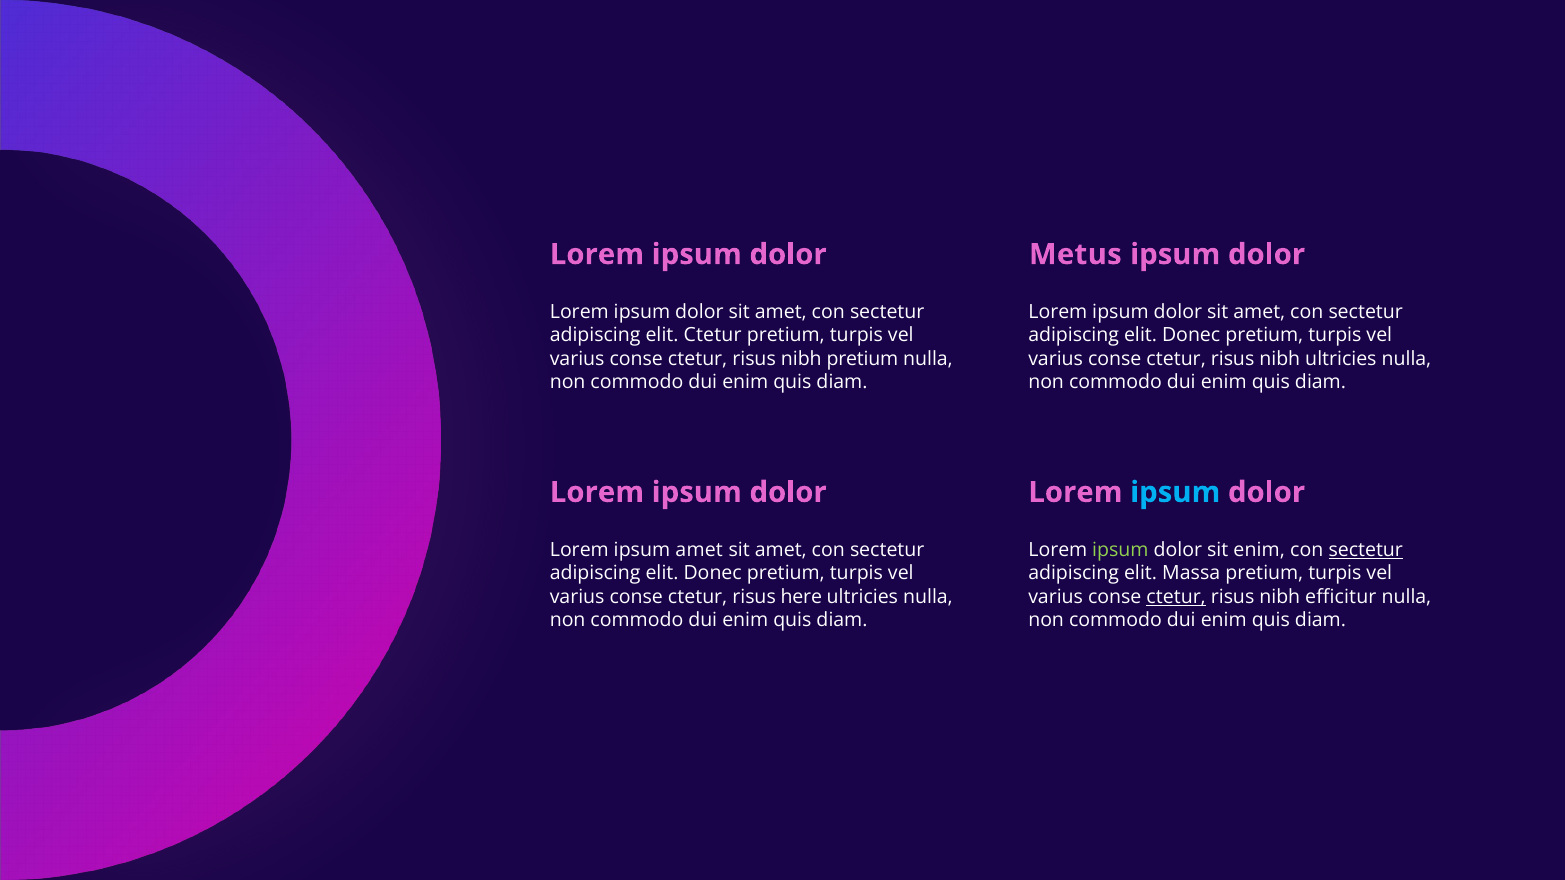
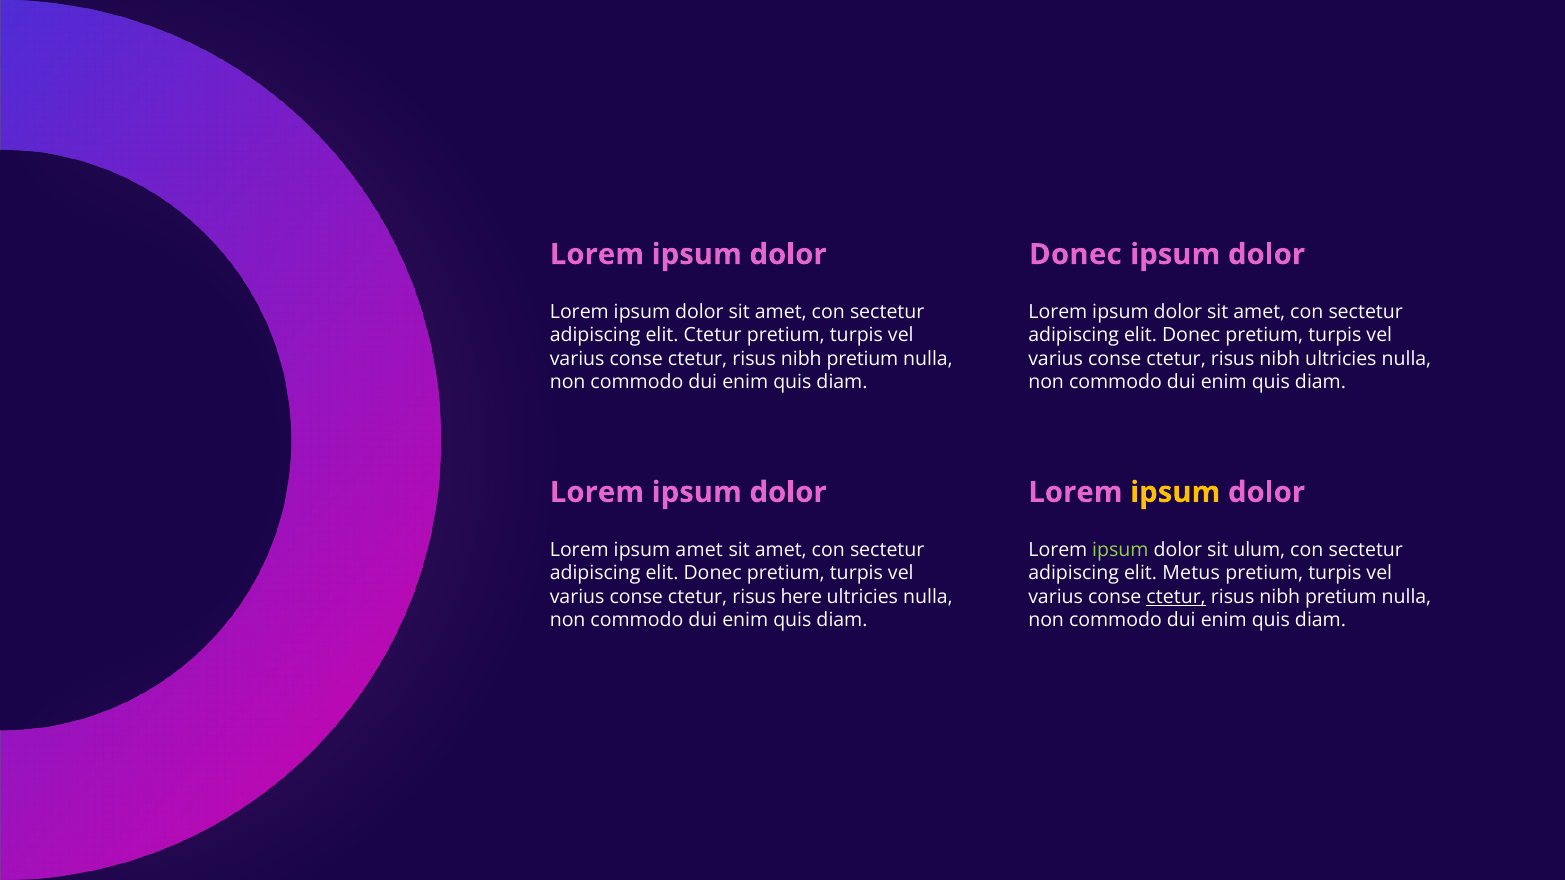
Metus at (1075, 255): Metus -> Donec
ipsum at (1175, 492) colour: light blue -> yellow
sit enim: enim -> ulum
sectetur at (1366, 550) underline: present -> none
Massa: Massa -> Metus
efficitur at (1341, 597): efficitur -> pretium
